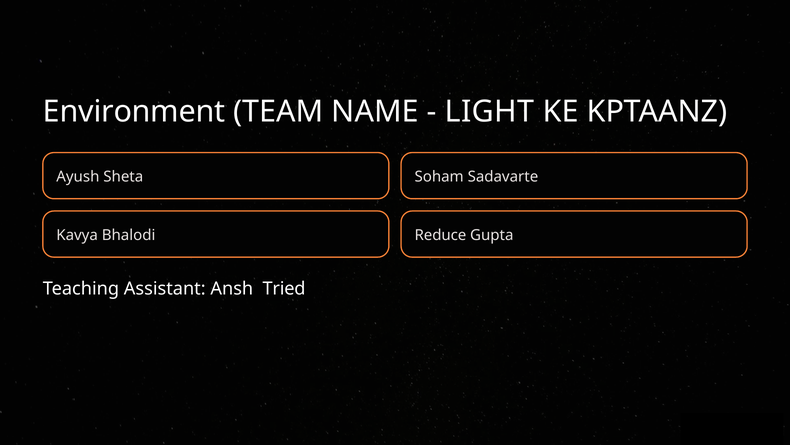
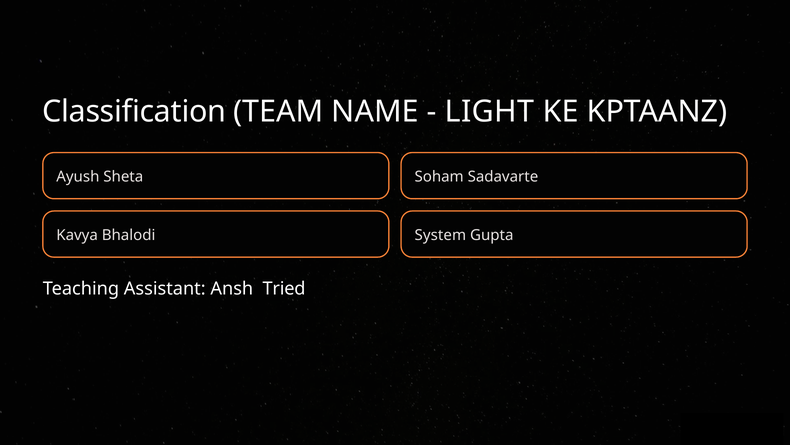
Environment: Environment -> Classification
Reduce: Reduce -> System
